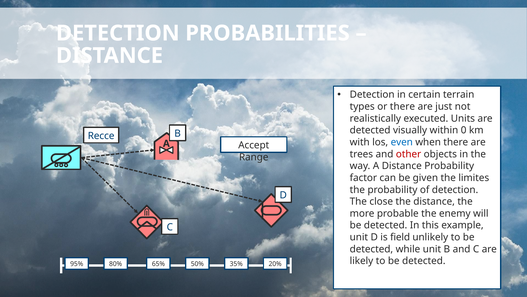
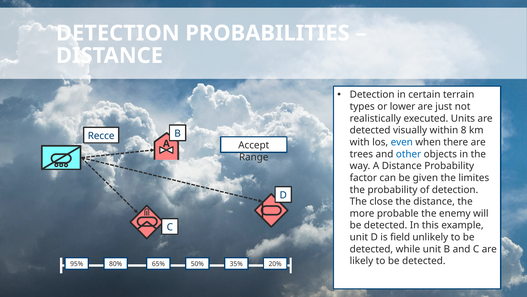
or there: there -> lower
0: 0 -> 8
other colour: red -> blue
